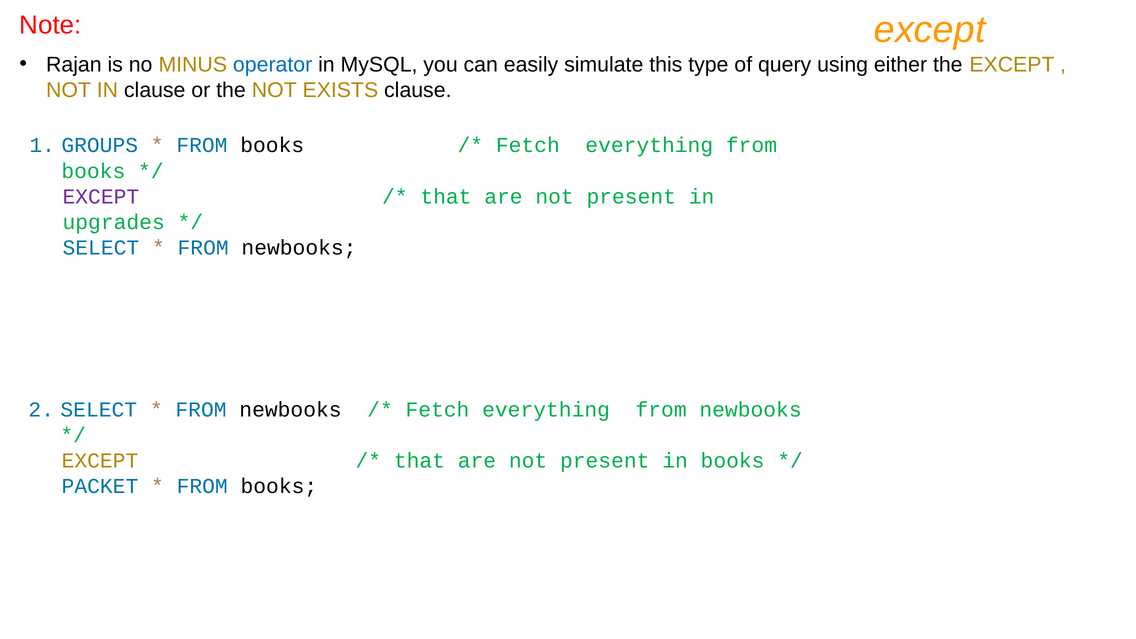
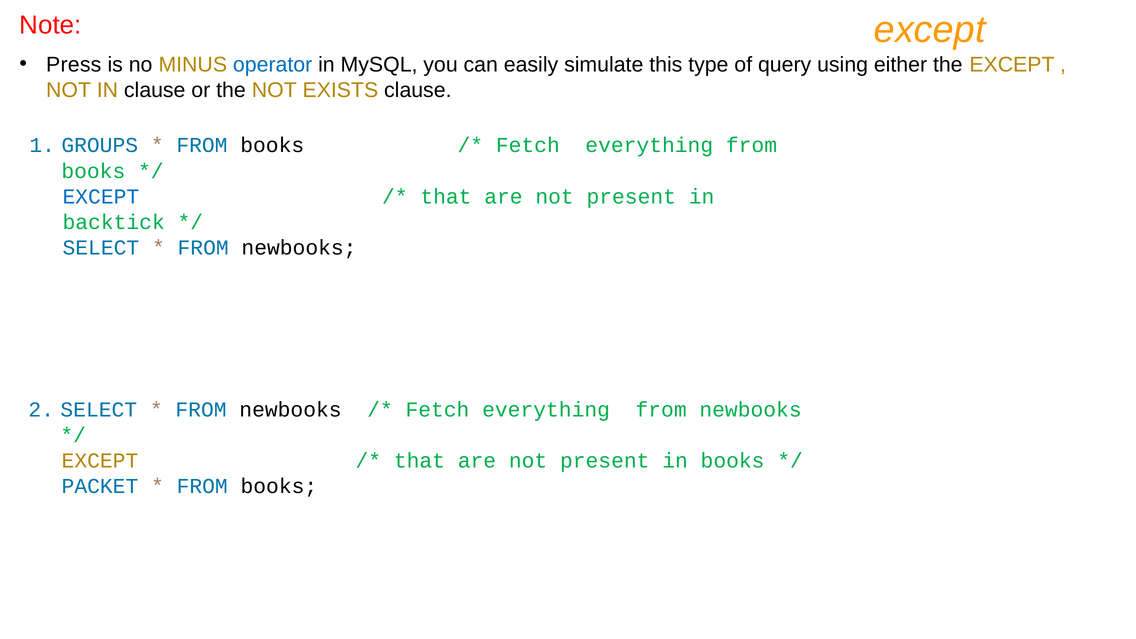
Rajan: Rajan -> Press
EXCEPT at (101, 197) colour: purple -> blue
upgrades: upgrades -> backtick
